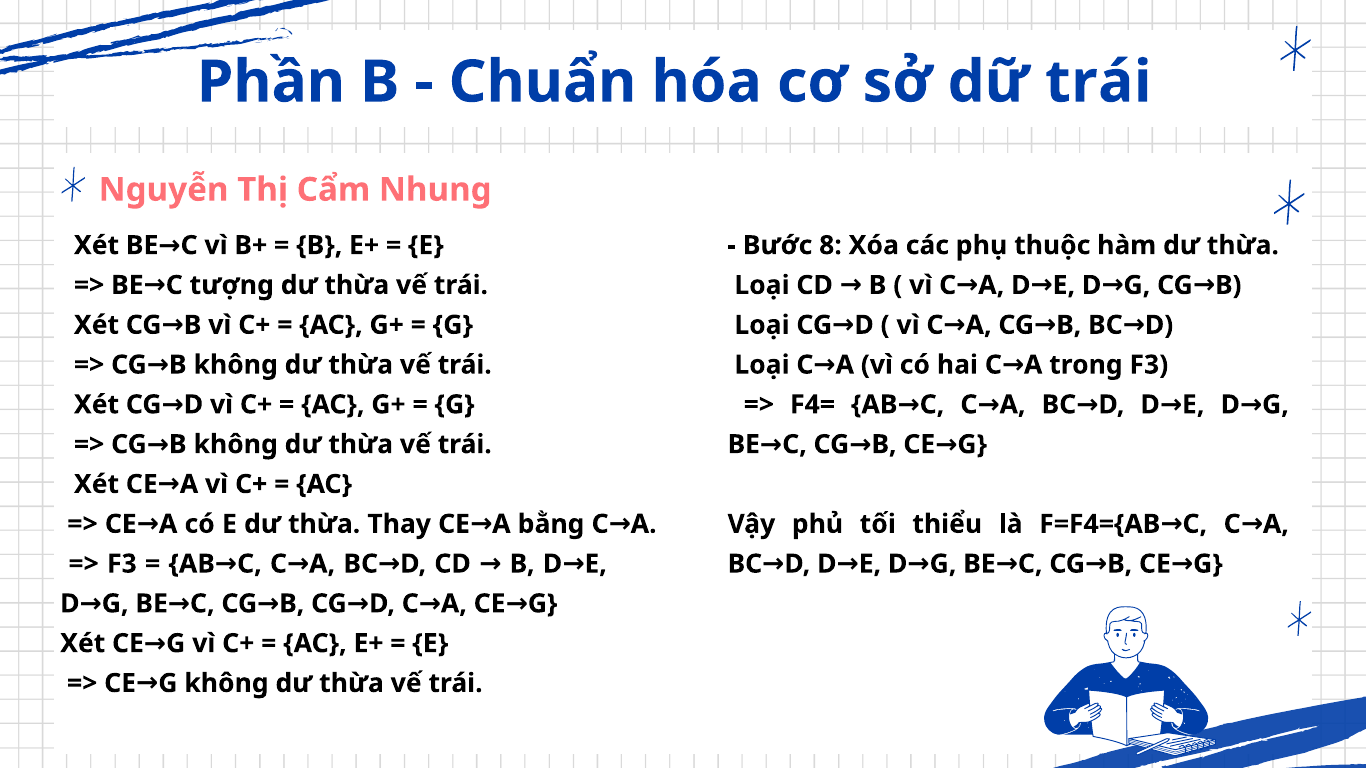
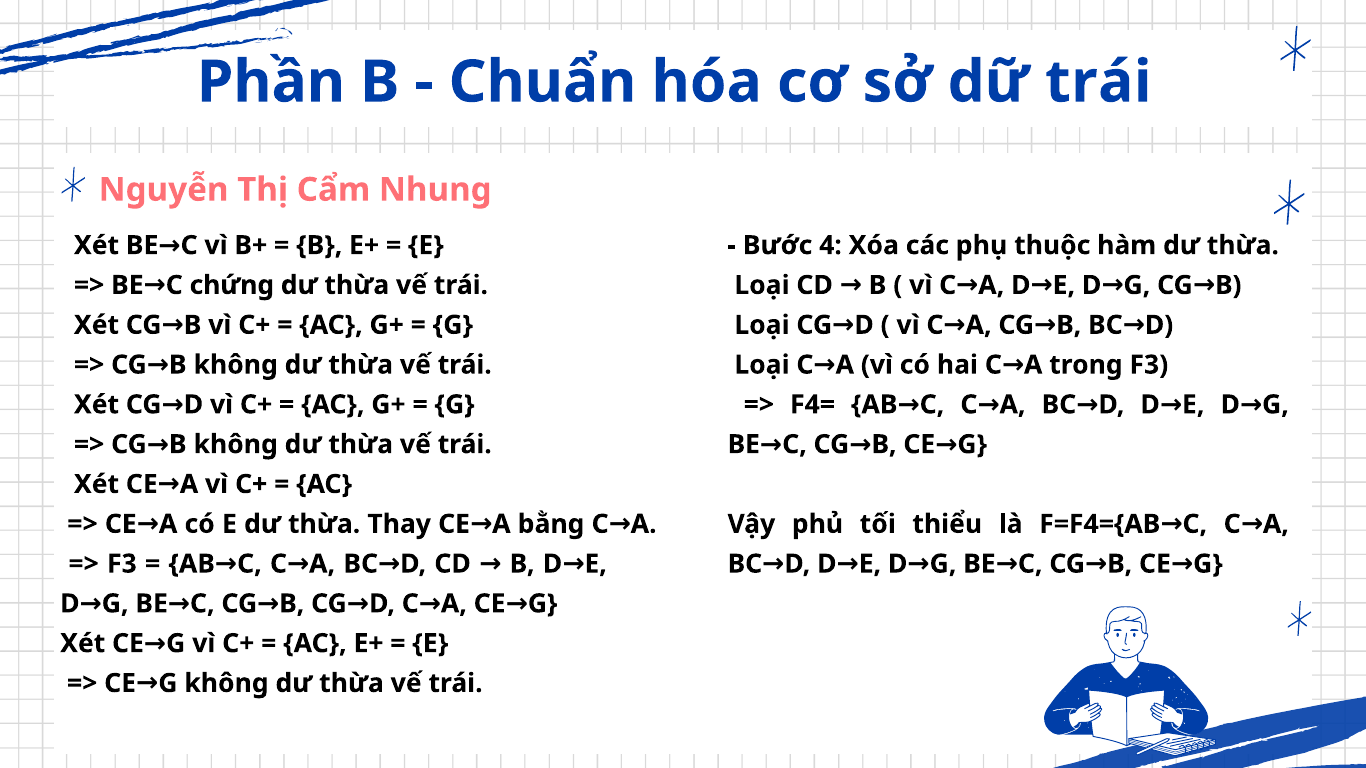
8: 8 -> 4
tượng: tượng -> chứng
